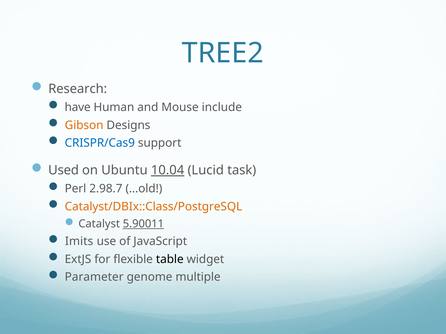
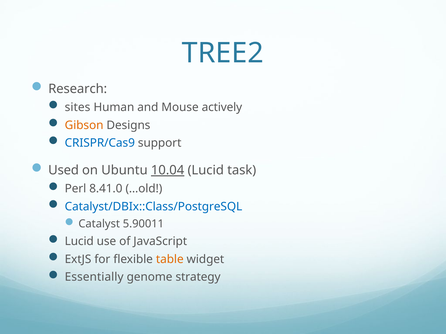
have: have -> sites
include: include -> actively
2.98.7: 2.98.7 -> 8.41.0
Catalyst/DBIx::Class/PostgreSQL colour: orange -> blue
5.90011 underline: present -> none
Imits at (79, 242): Imits -> Lucid
table colour: black -> orange
Parameter: Parameter -> Essentially
multiple: multiple -> strategy
